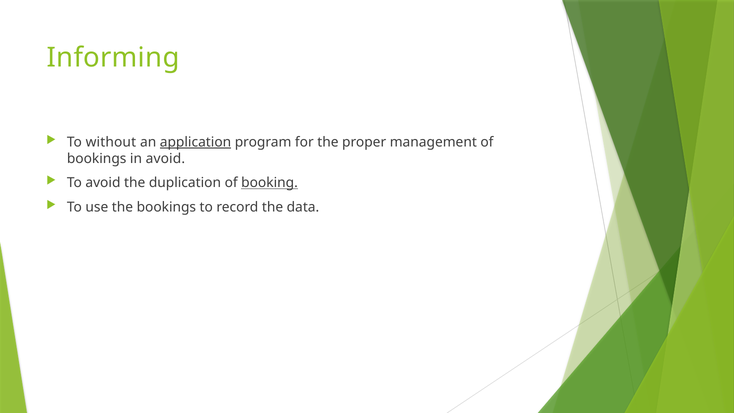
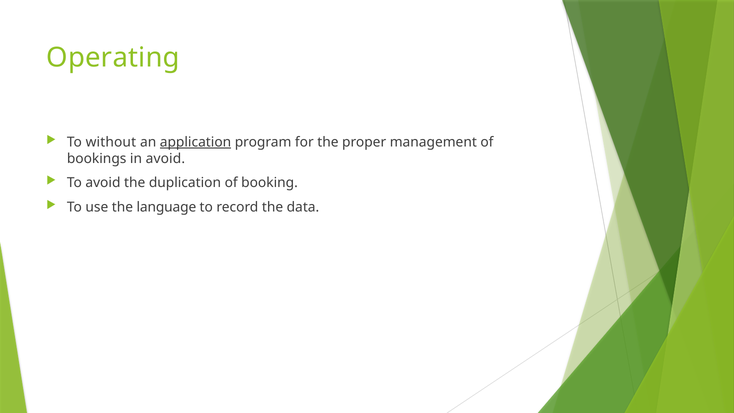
Informing: Informing -> Operating
booking underline: present -> none
the bookings: bookings -> language
